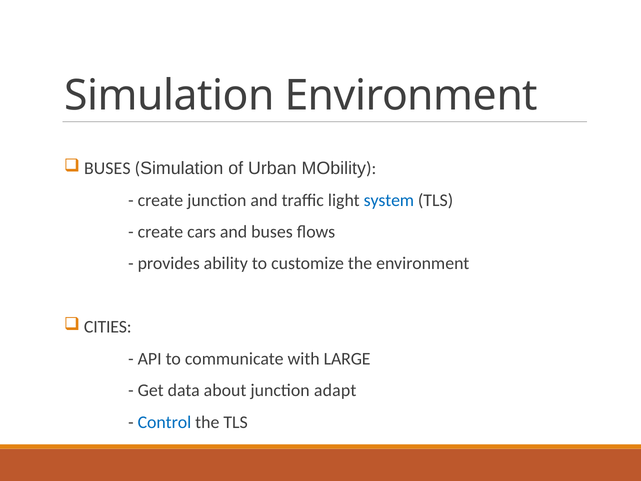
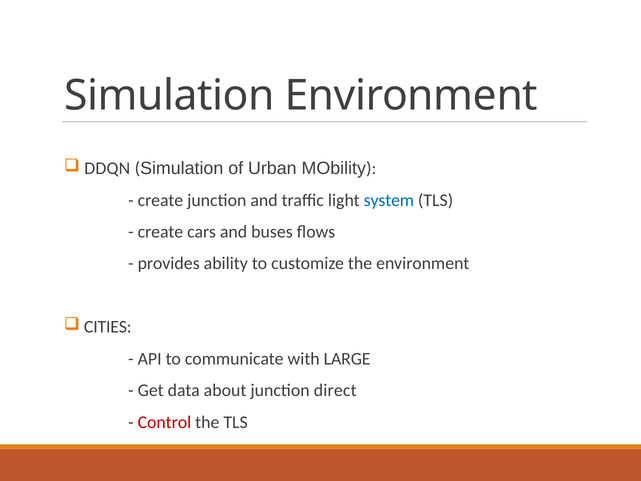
BUSES at (107, 168): BUSES -> DDQN
adapt: adapt -> direct
Control colour: blue -> red
